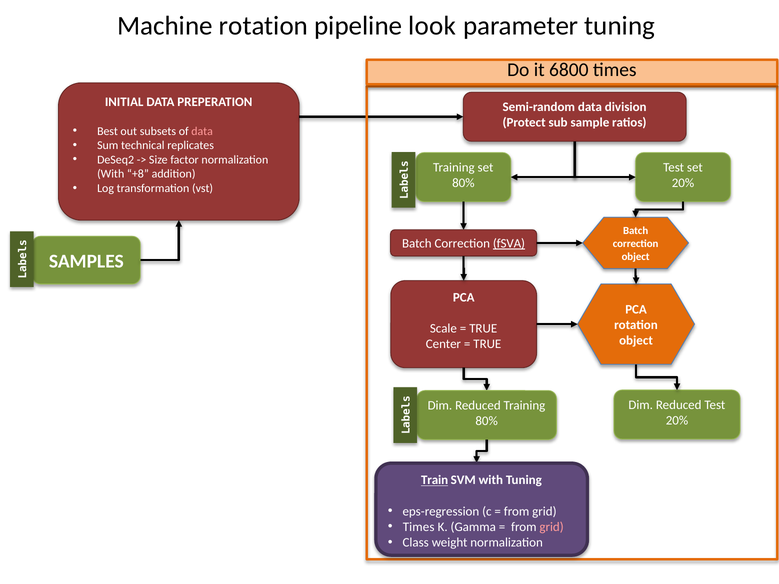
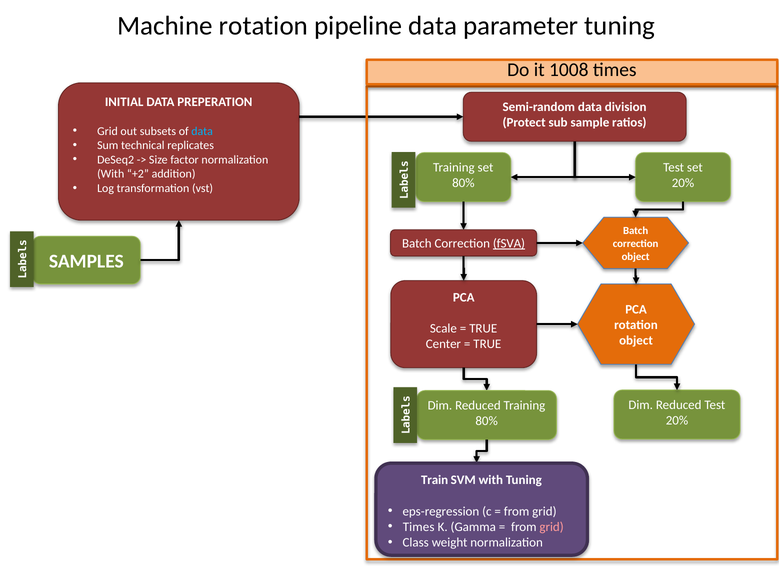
pipeline look: look -> data
6800: 6800 -> 1008
Best at (108, 131): Best -> Grid
data at (202, 131) colour: pink -> light blue
+8: +8 -> +2
Train underline: present -> none
